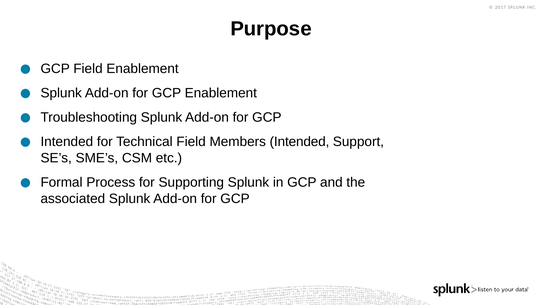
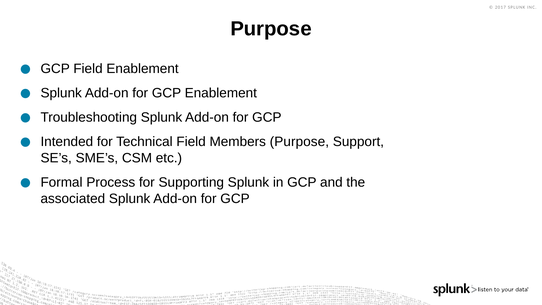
Members Intended: Intended -> Purpose
